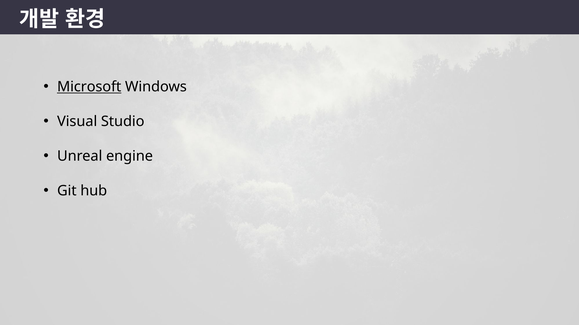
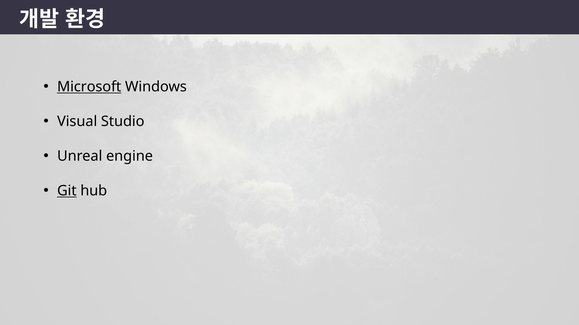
Git underline: none -> present
